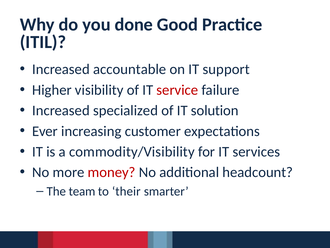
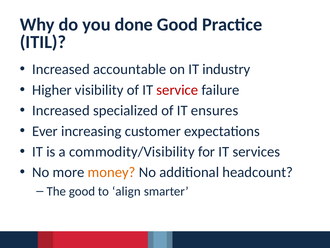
support: support -> industry
solution: solution -> ensures
money colour: red -> orange
The team: team -> good
their: their -> align
